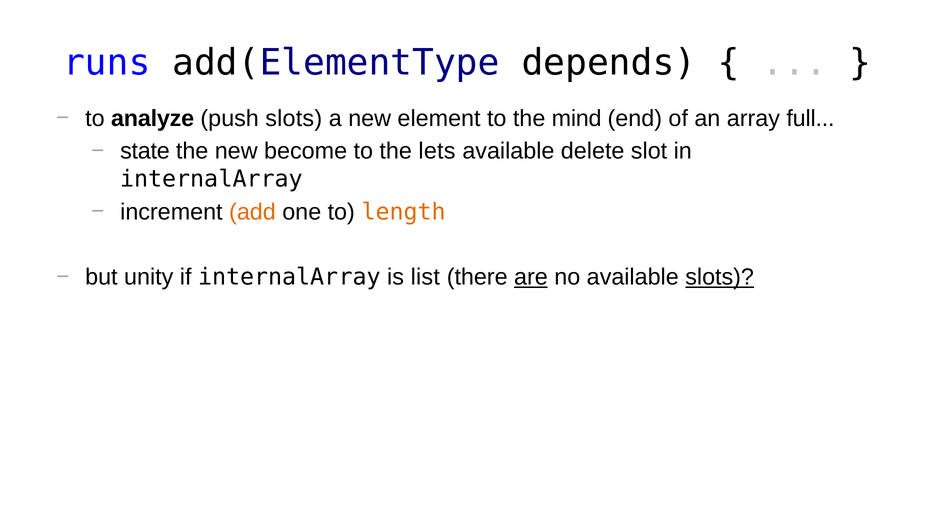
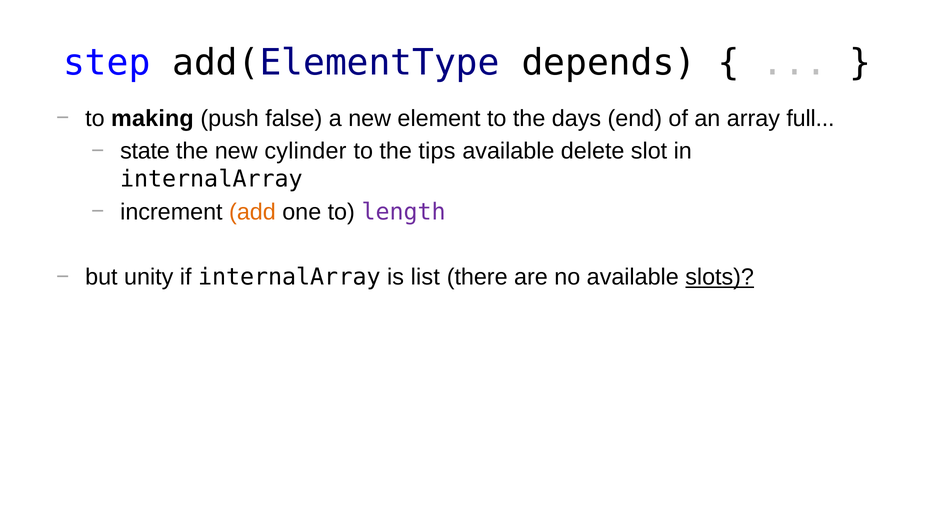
runs: runs -> step
analyze: analyze -> making
push slots: slots -> false
mind: mind -> days
become: become -> cylinder
lets: lets -> tips
length colour: orange -> purple
are underline: present -> none
